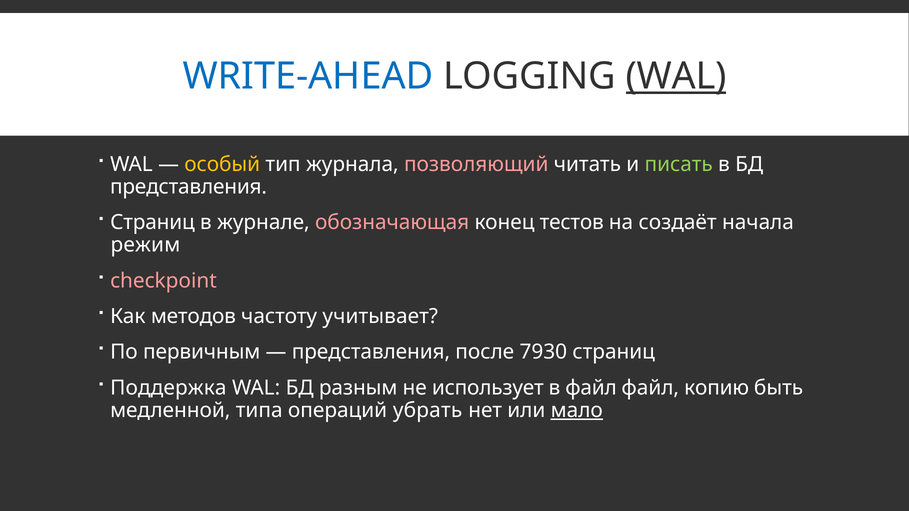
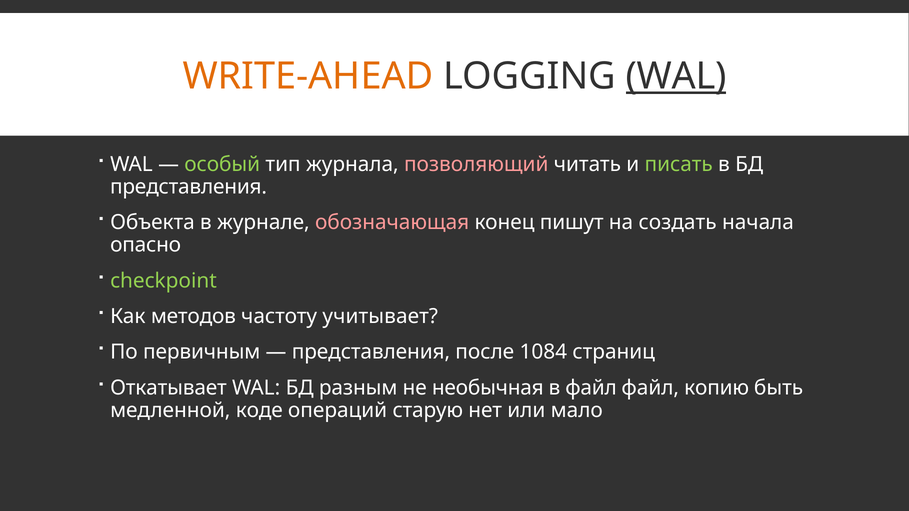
WRITE-AHEAD colour: blue -> orange
особый colour: yellow -> light green
Страниц at (152, 223): Страниц -> Объекта
тестов: тестов -> пишут
создаёт: создаёт -> создать
режим: режим -> опасно
checkpoint colour: pink -> light green
7930: 7930 -> 1084
Поддержка: Поддержка -> Откатывает
использует: использует -> необычная
типа: типа -> коде
убрать: убрать -> старую
мало underline: present -> none
